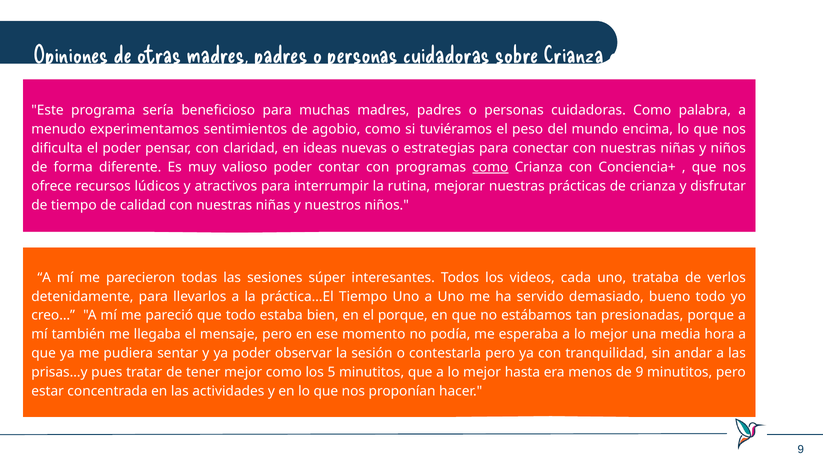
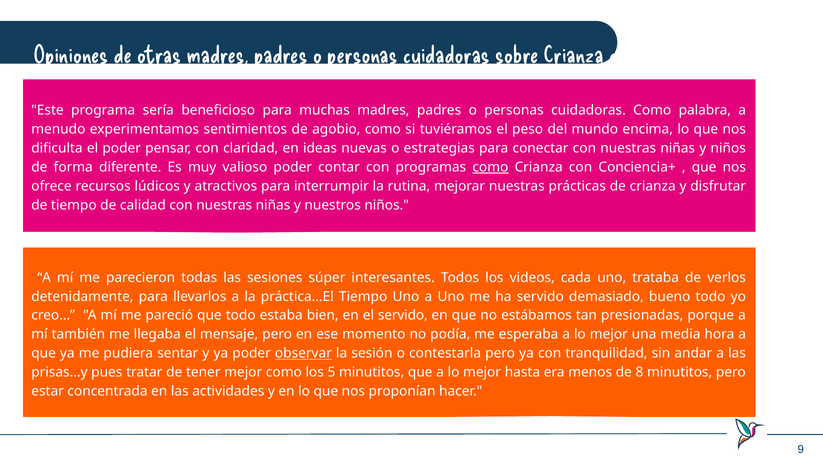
el porque: porque -> servido
observar underline: none -> present
de 9: 9 -> 8
